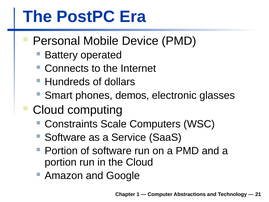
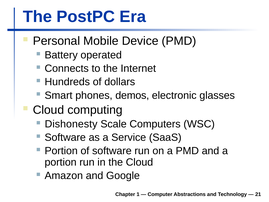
Constraints: Constraints -> Dishonesty
